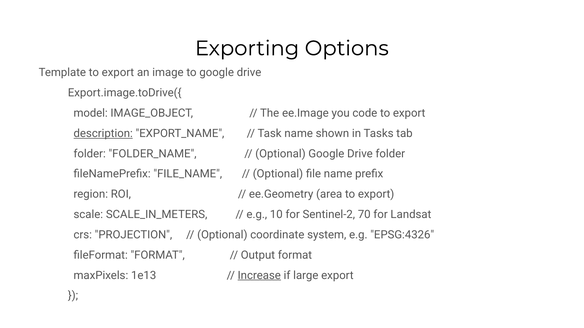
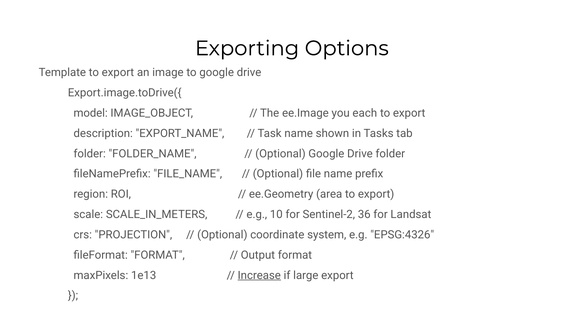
code: code -> each
description underline: present -> none
70: 70 -> 36
